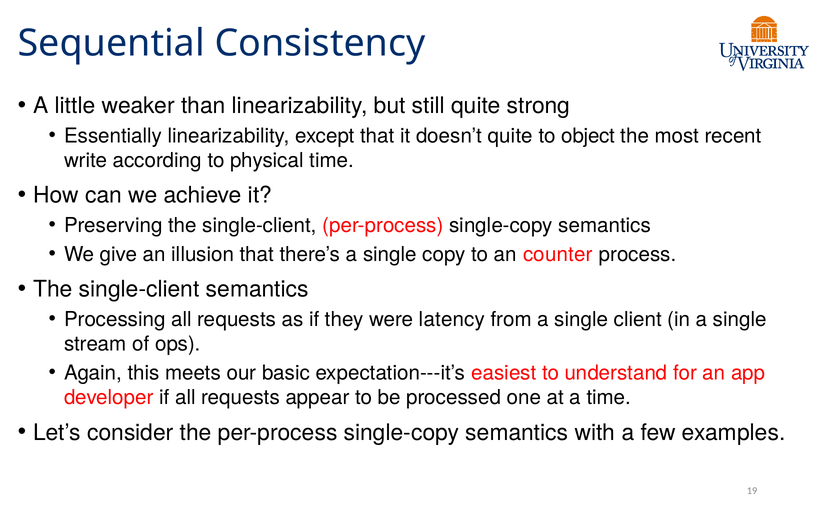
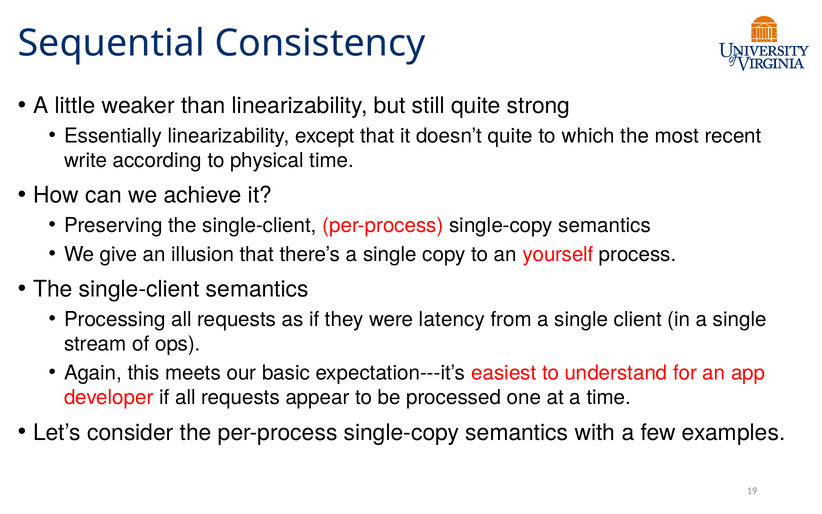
object: object -> which
counter: counter -> yourself
